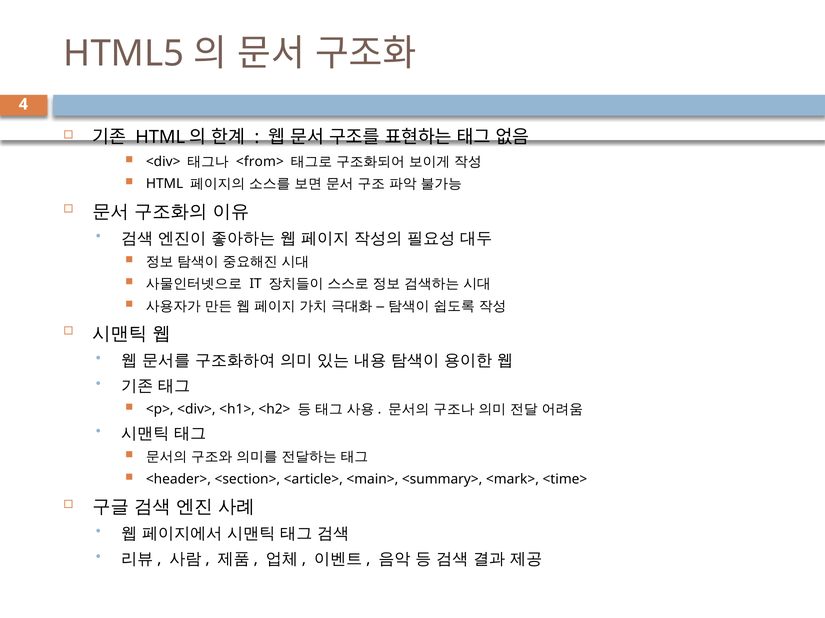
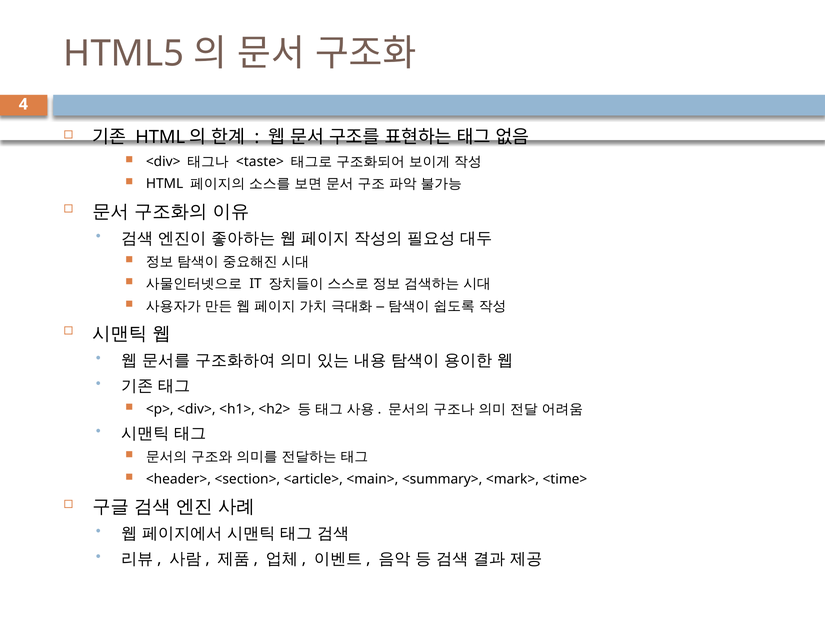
<from>: <from> -> <taste>
